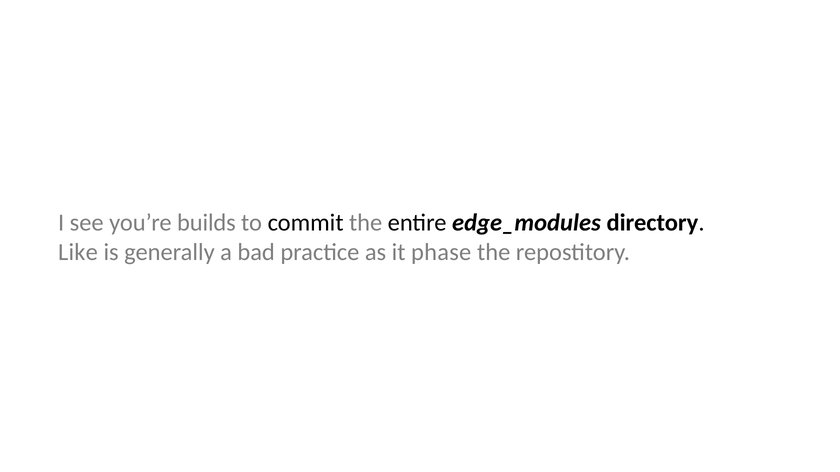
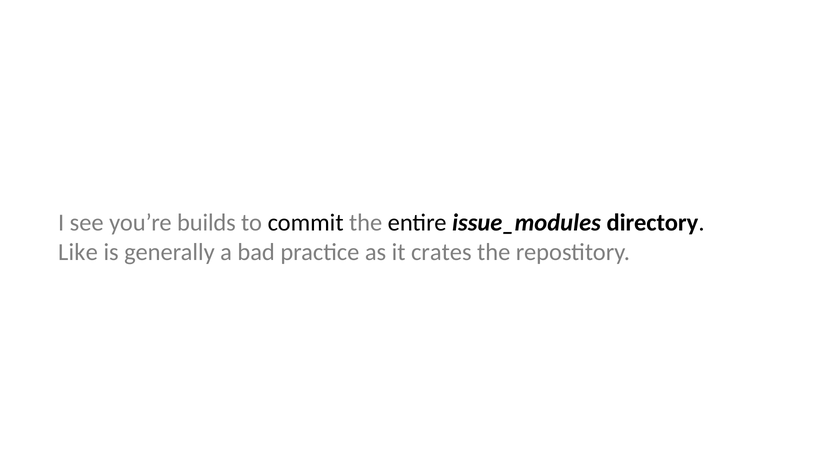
edge_modules: edge_modules -> issue_modules
phase: phase -> crates
